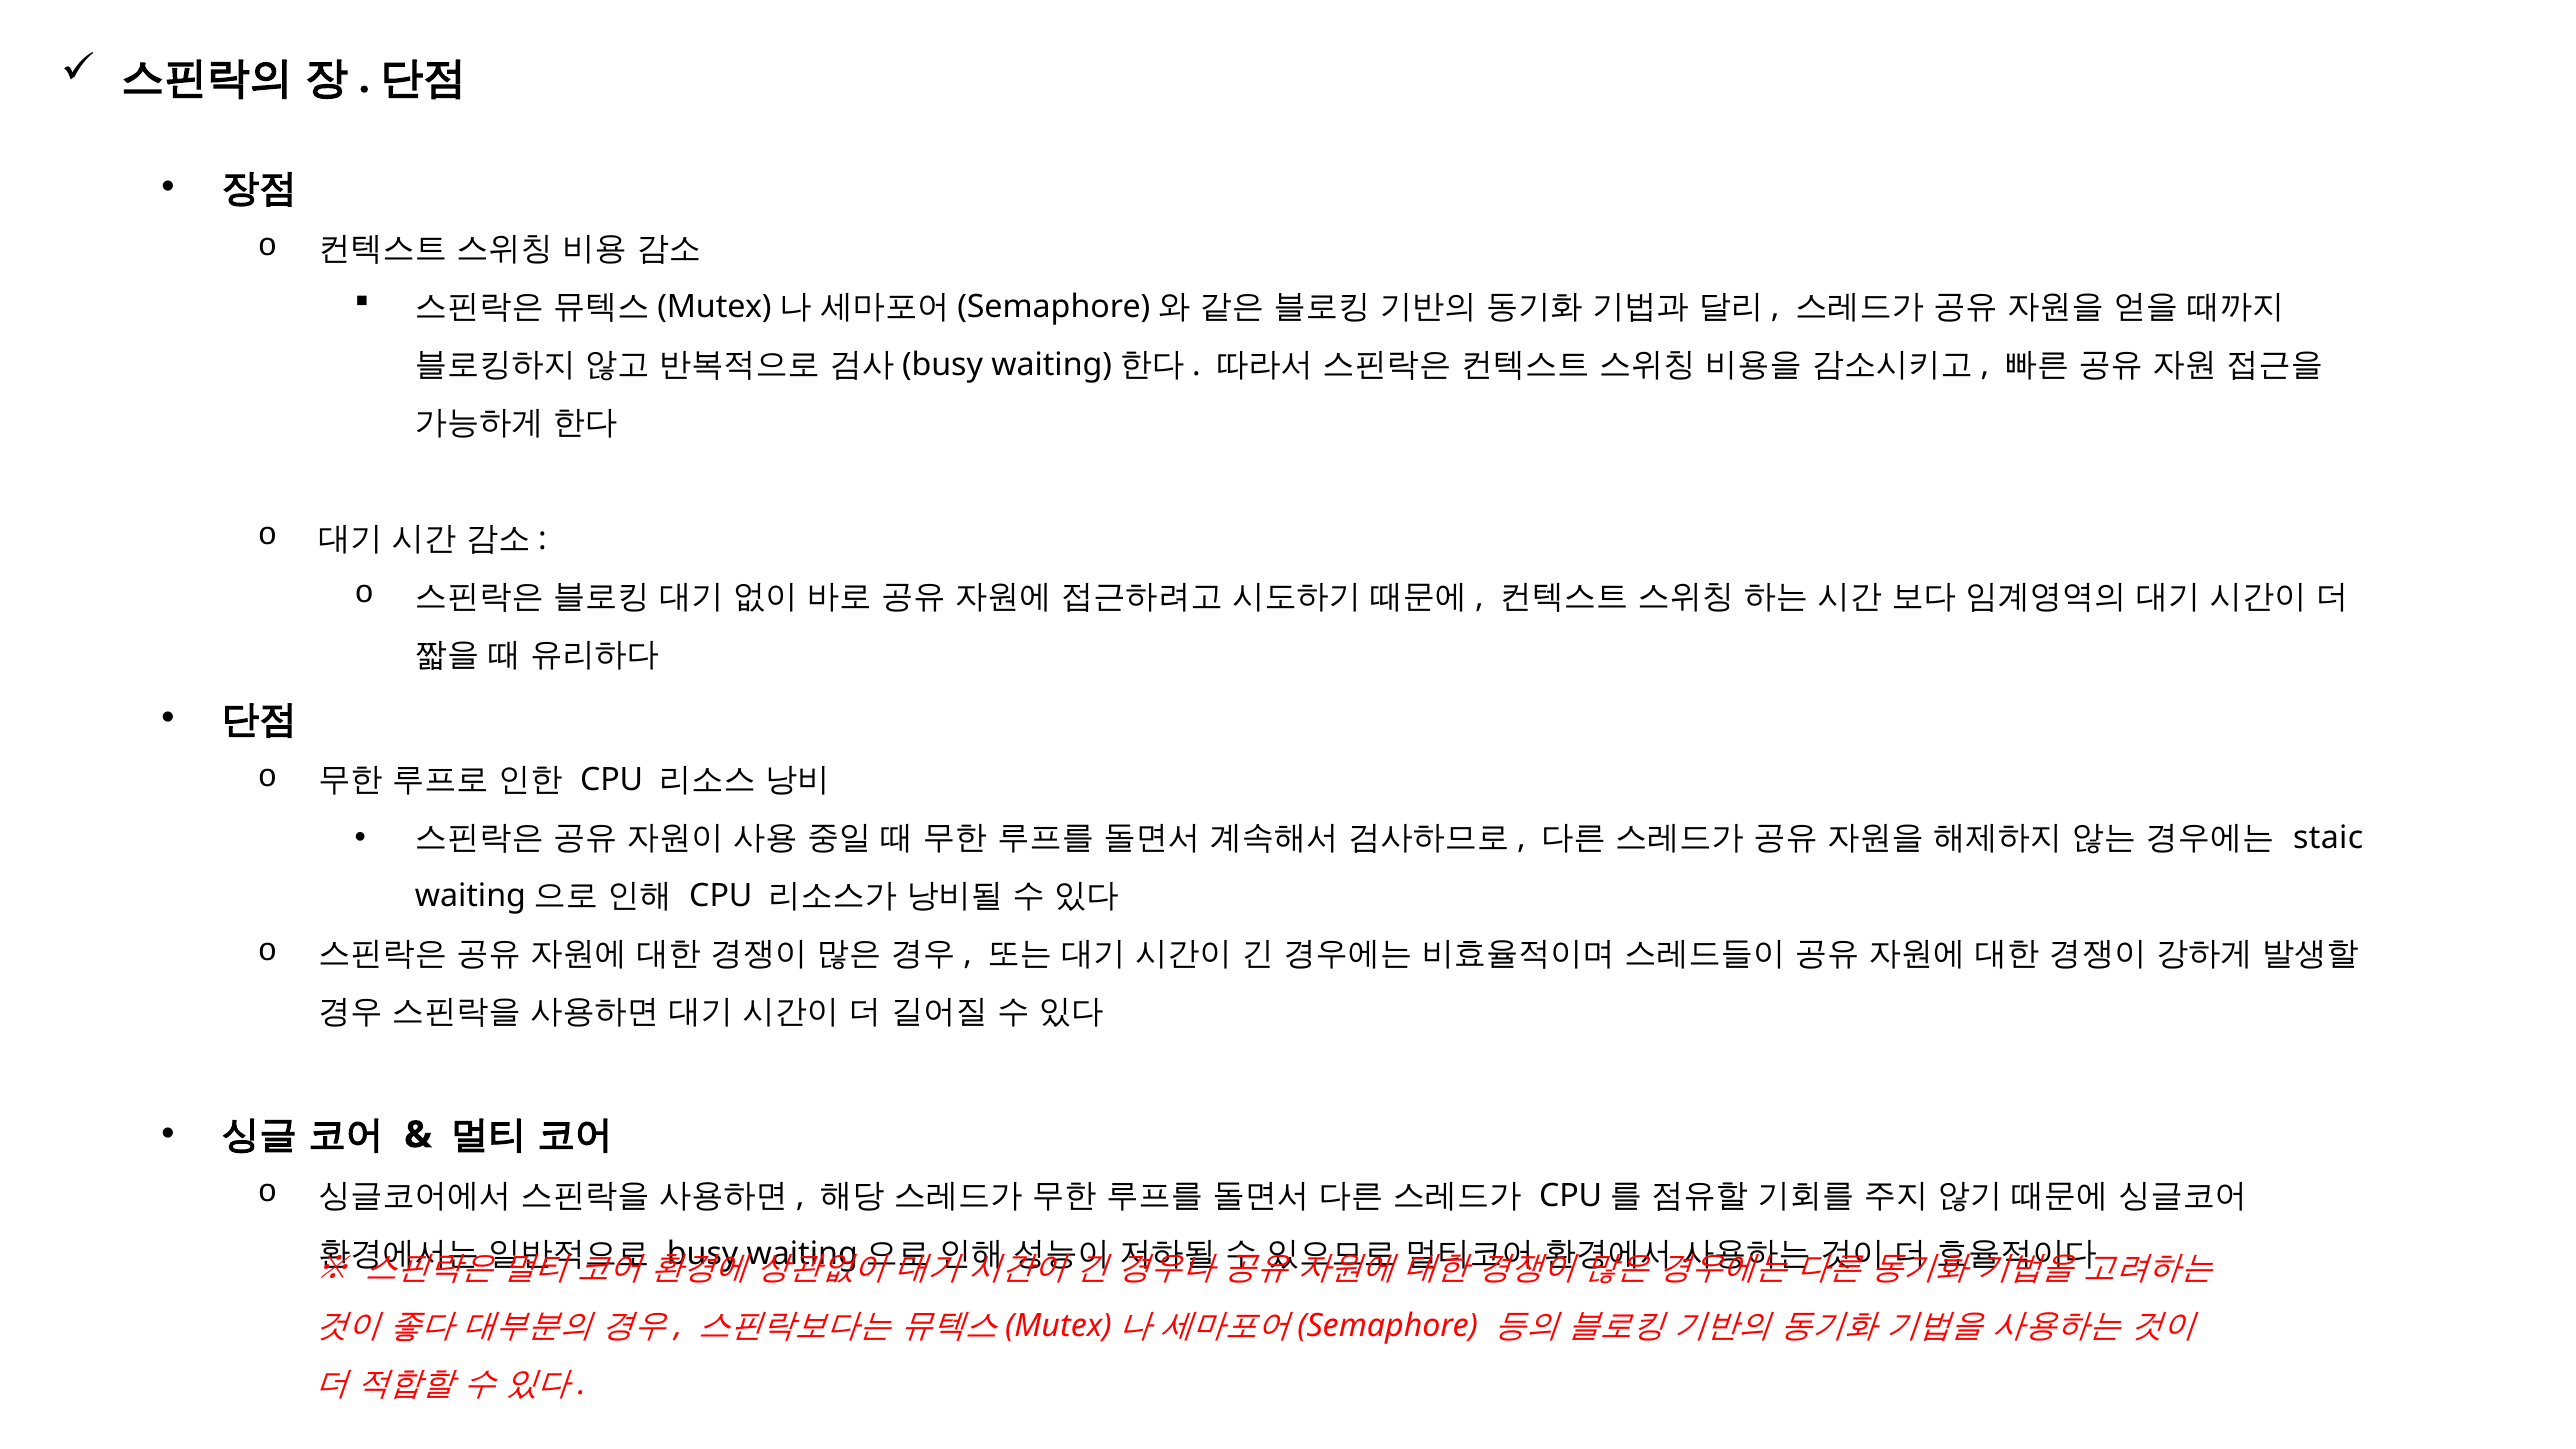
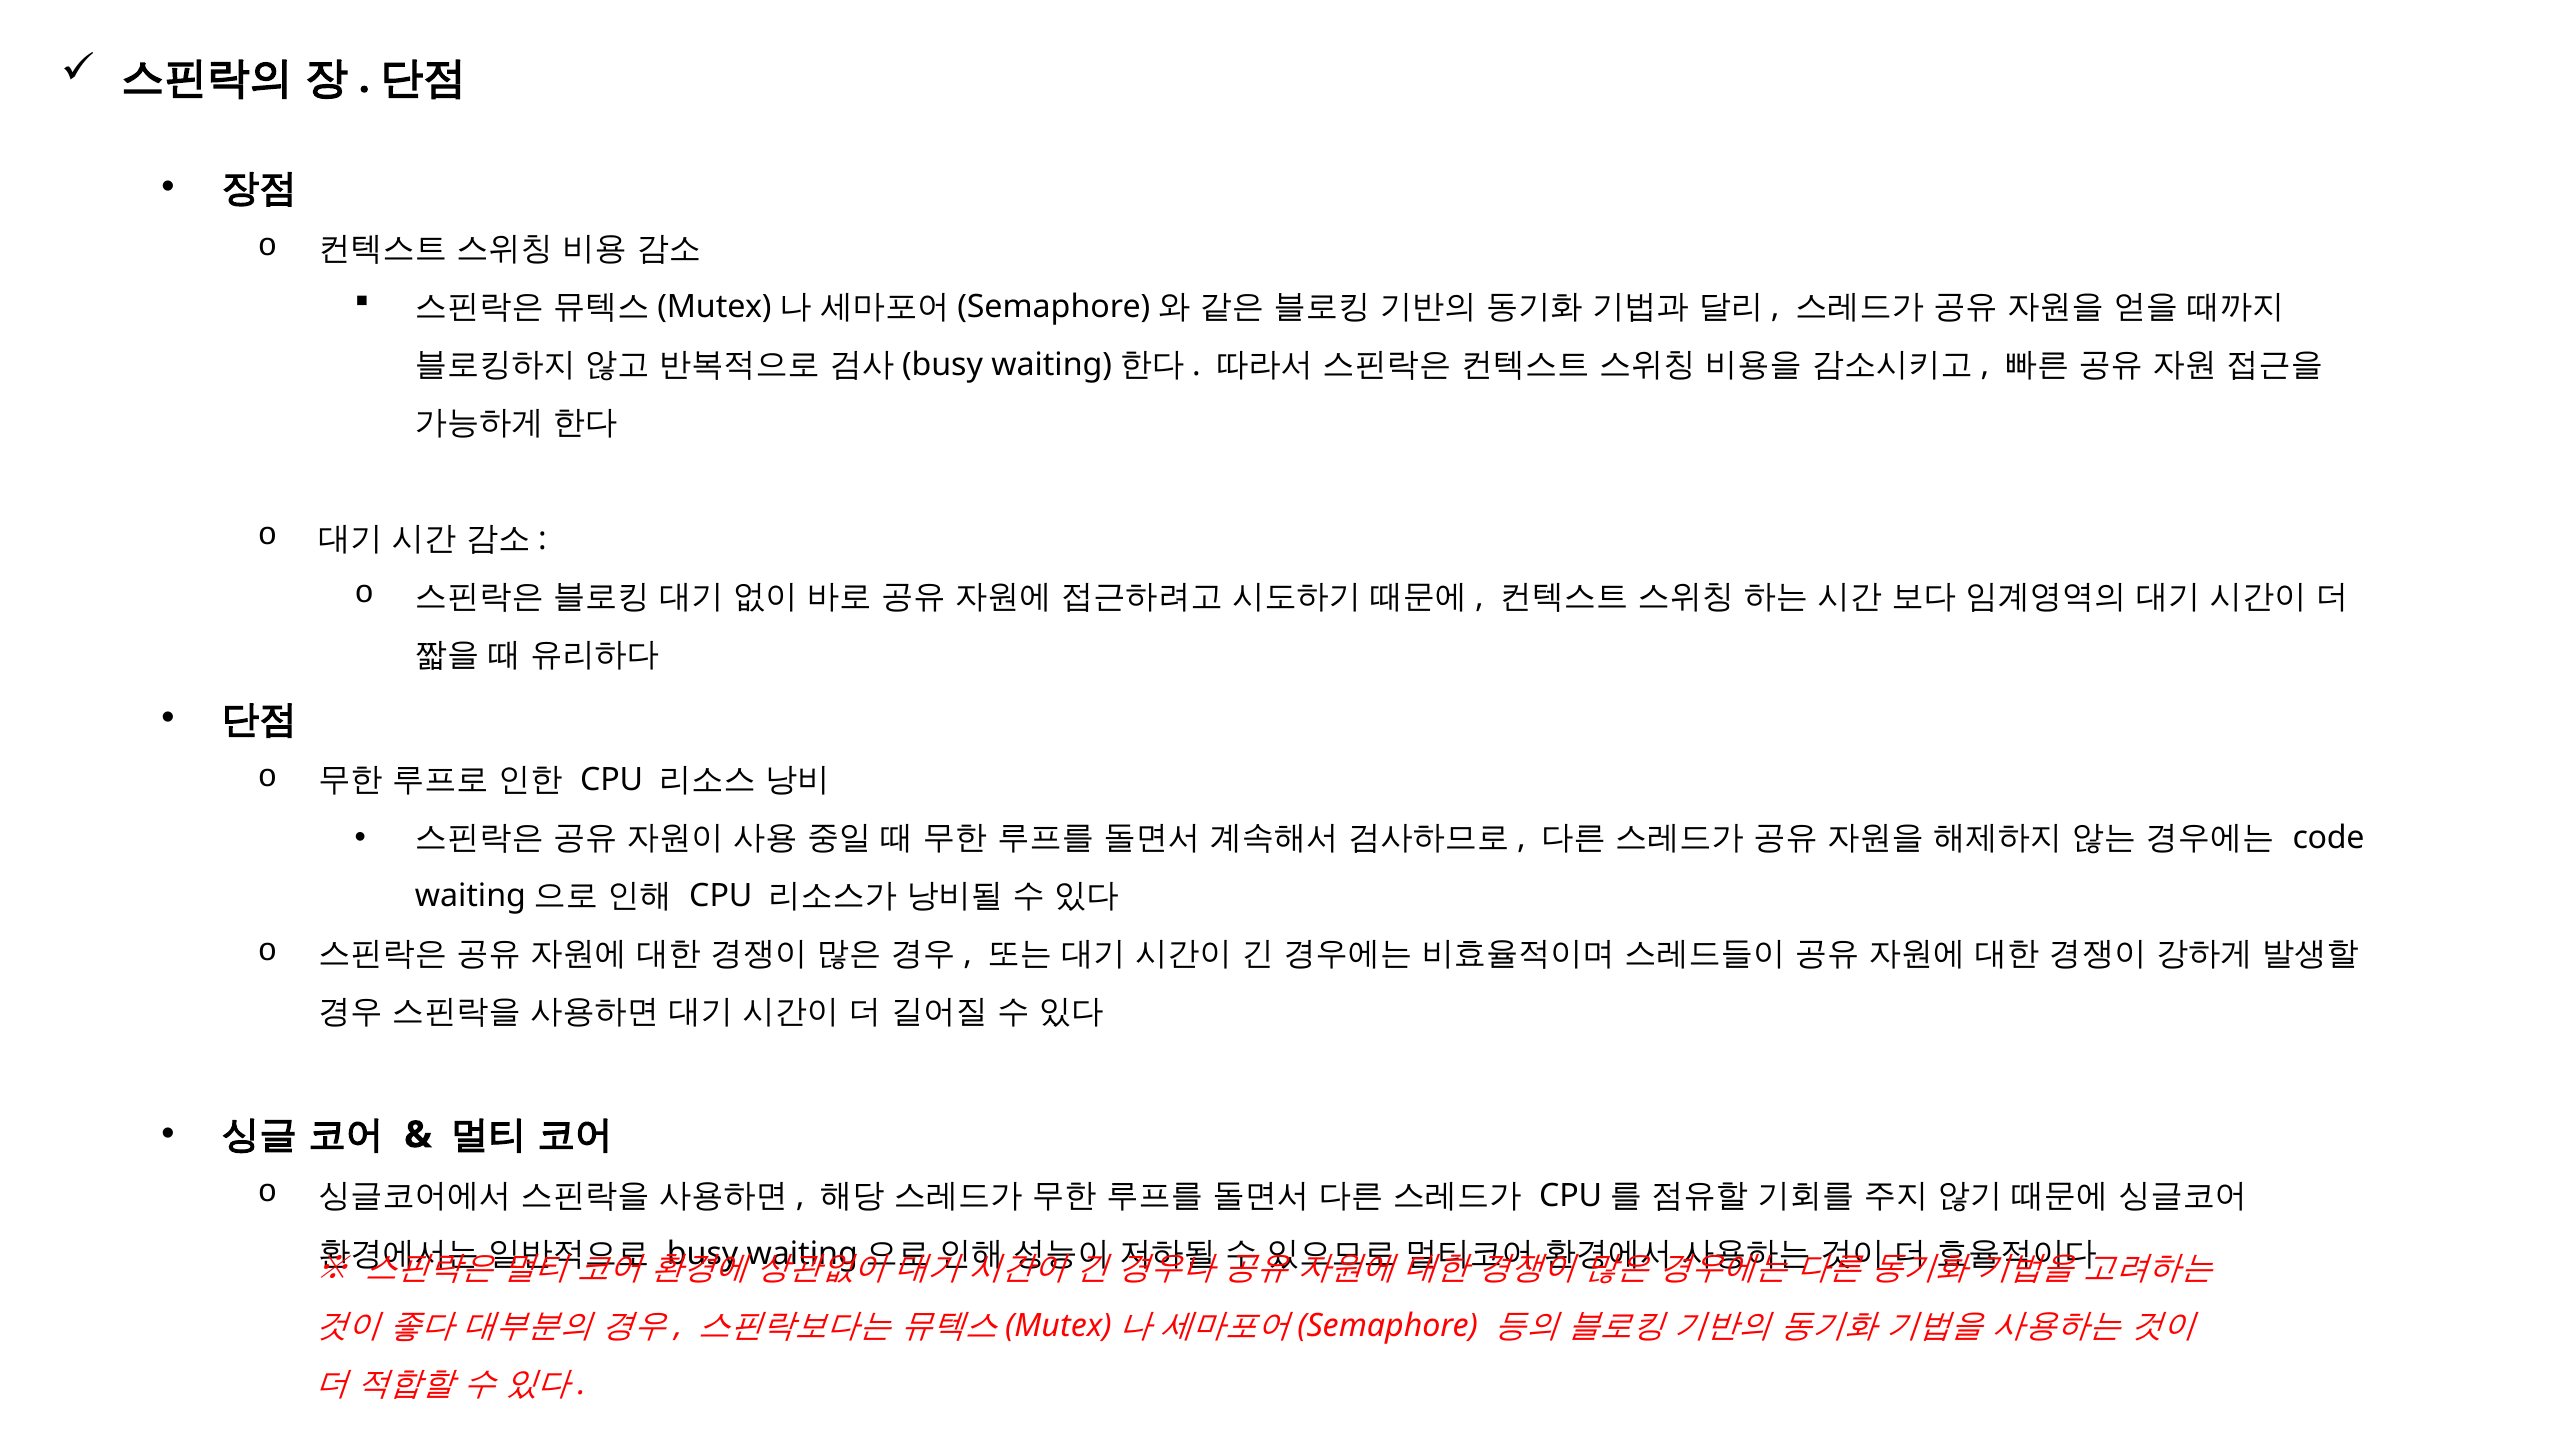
staic: staic -> code
